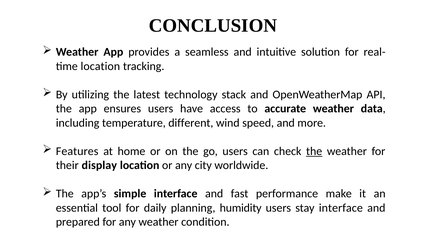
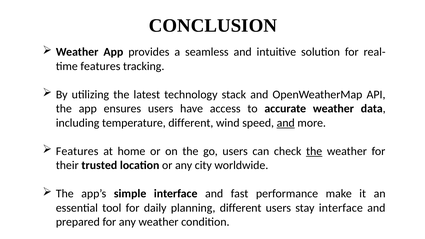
location at (100, 66): location -> features
and at (286, 123) underline: none -> present
display: display -> trusted
planning humidity: humidity -> different
